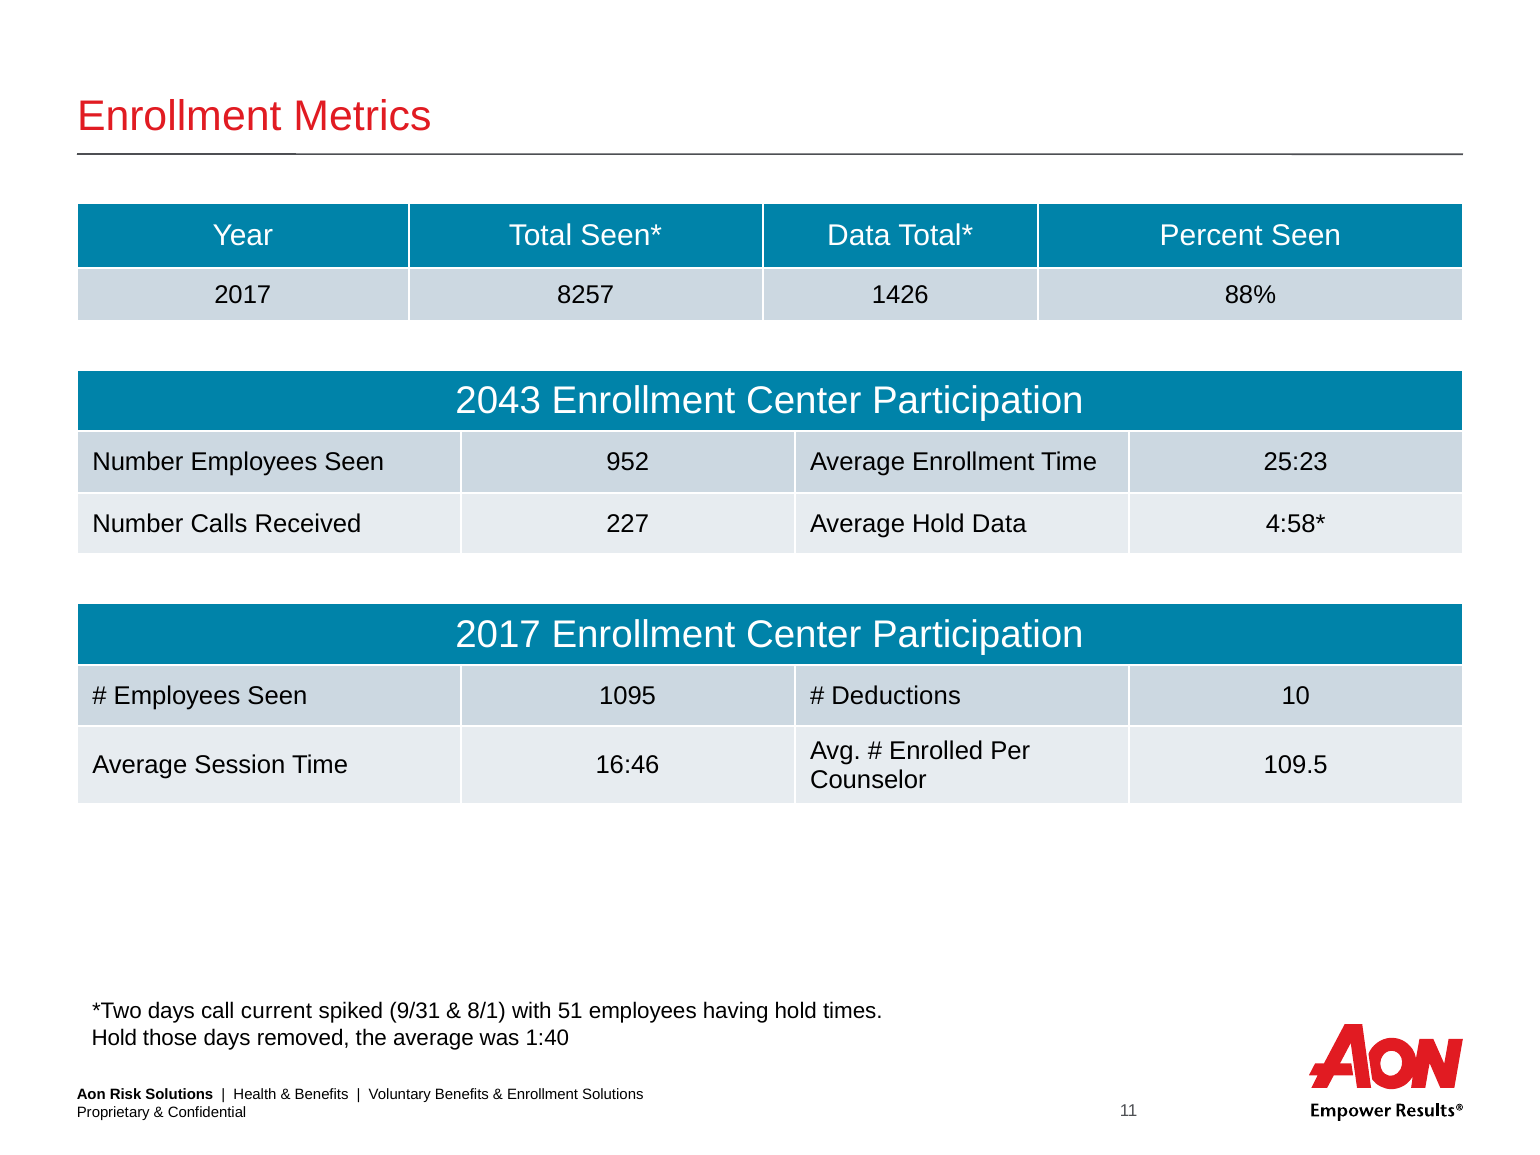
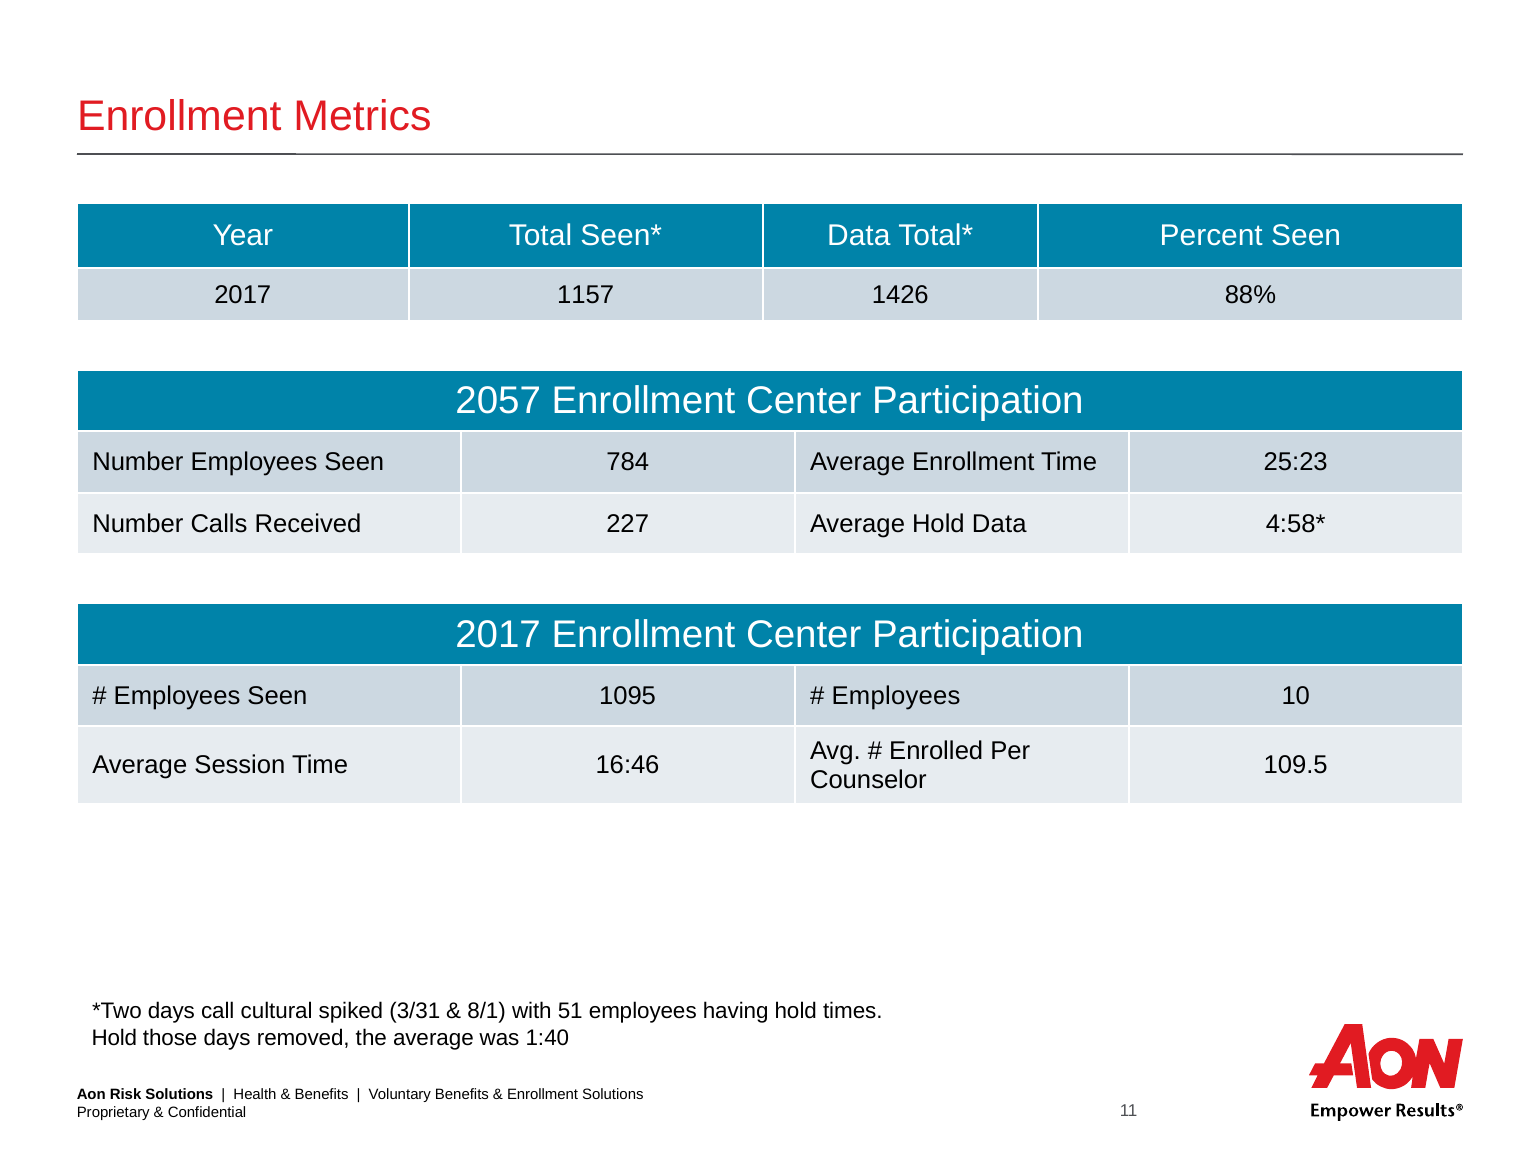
8257: 8257 -> 1157
2043: 2043 -> 2057
952: 952 -> 784
Deductions at (896, 696): Deductions -> Employees
current: current -> cultural
9/31: 9/31 -> 3/31
